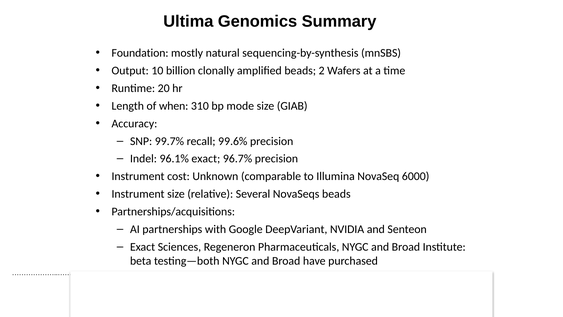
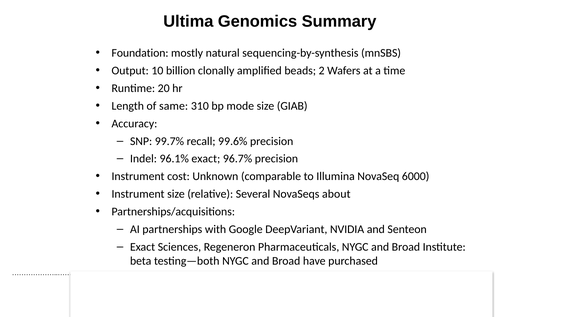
when: when -> same
NovaSeqs beads: beads -> about
